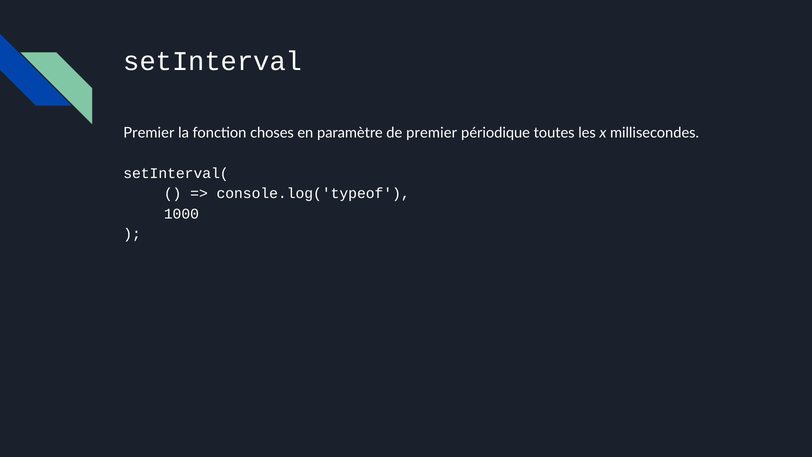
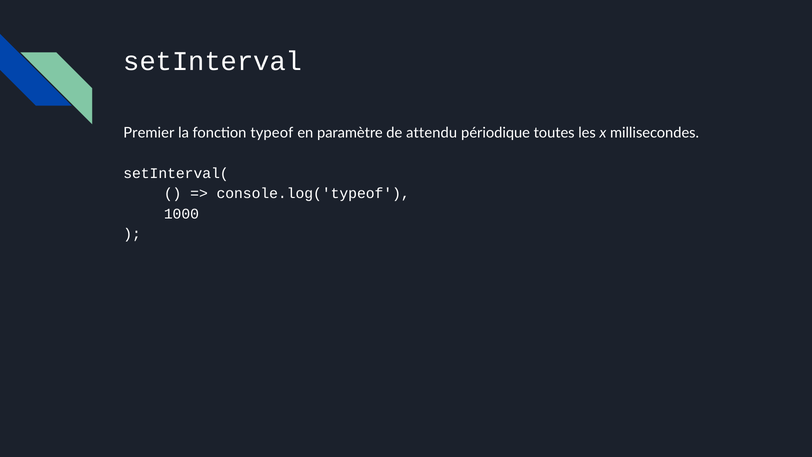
choses: choses -> typeof
de premier: premier -> attendu
